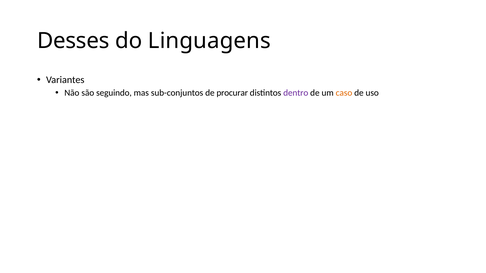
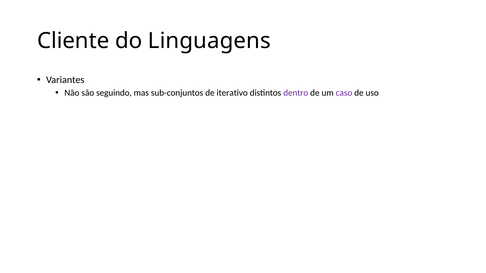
Desses: Desses -> Cliente
procurar: procurar -> iterativo
caso colour: orange -> purple
